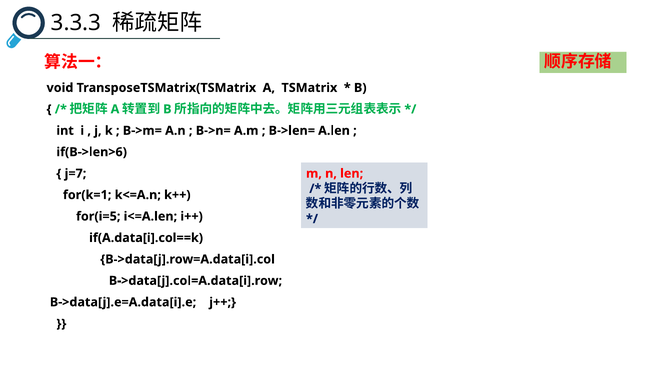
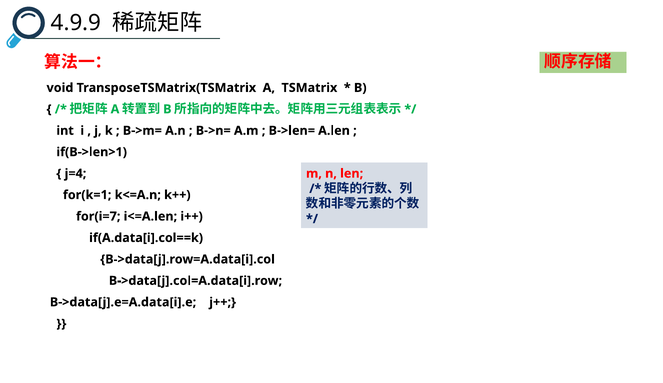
3.3.3: 3.3.3 -> 4.9.9
if(B->len>6: if(B->len>6 -> if(B->len>1
j=7: j=7 -> j=4
for(i=5: for(i=5 -> for(i=7
